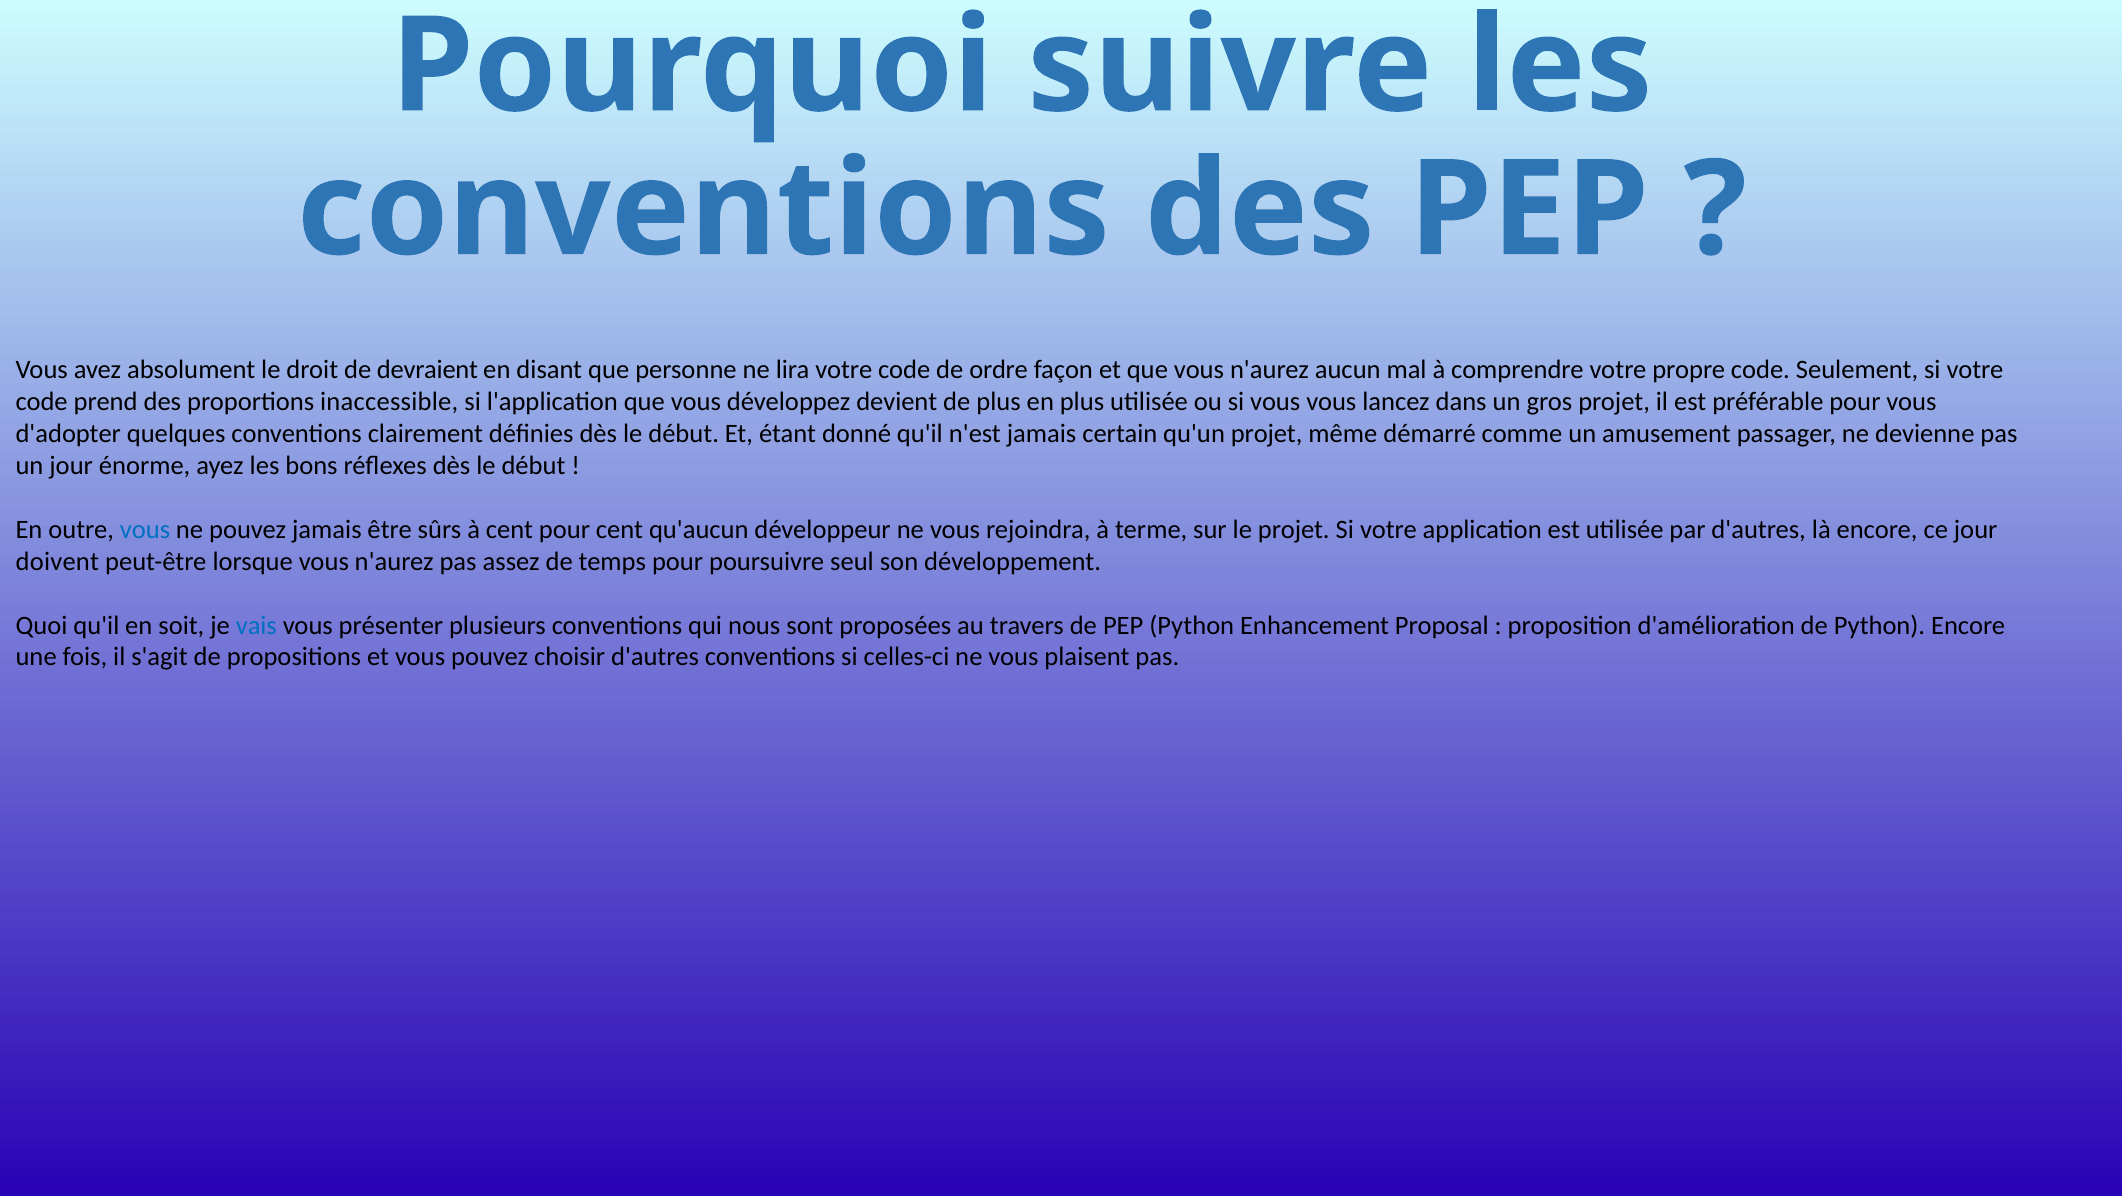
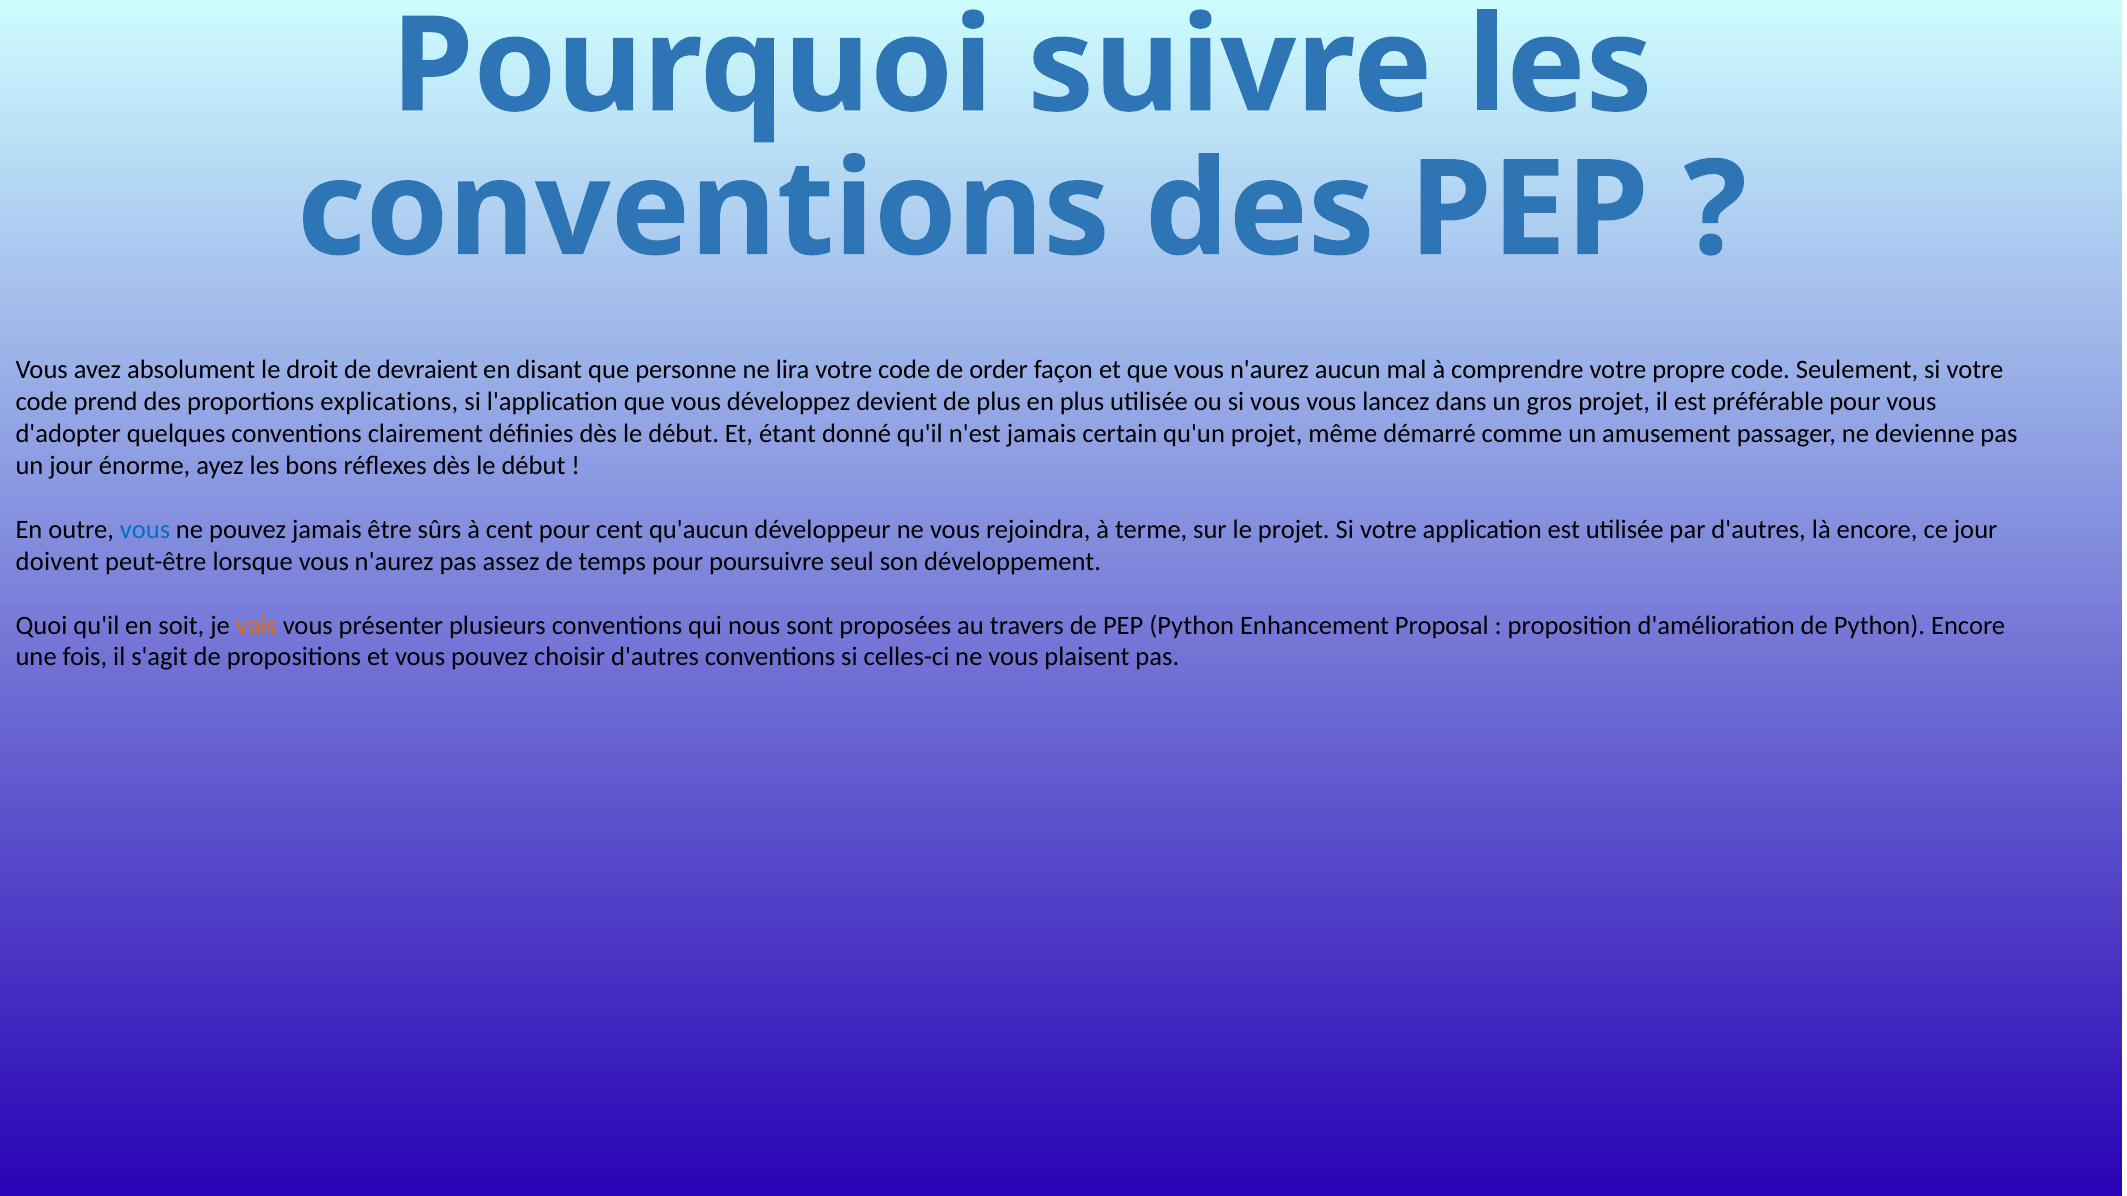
ordre: ordre -> order
inaccessible: inaccessible -> explications
vais colour: blue -> orange
